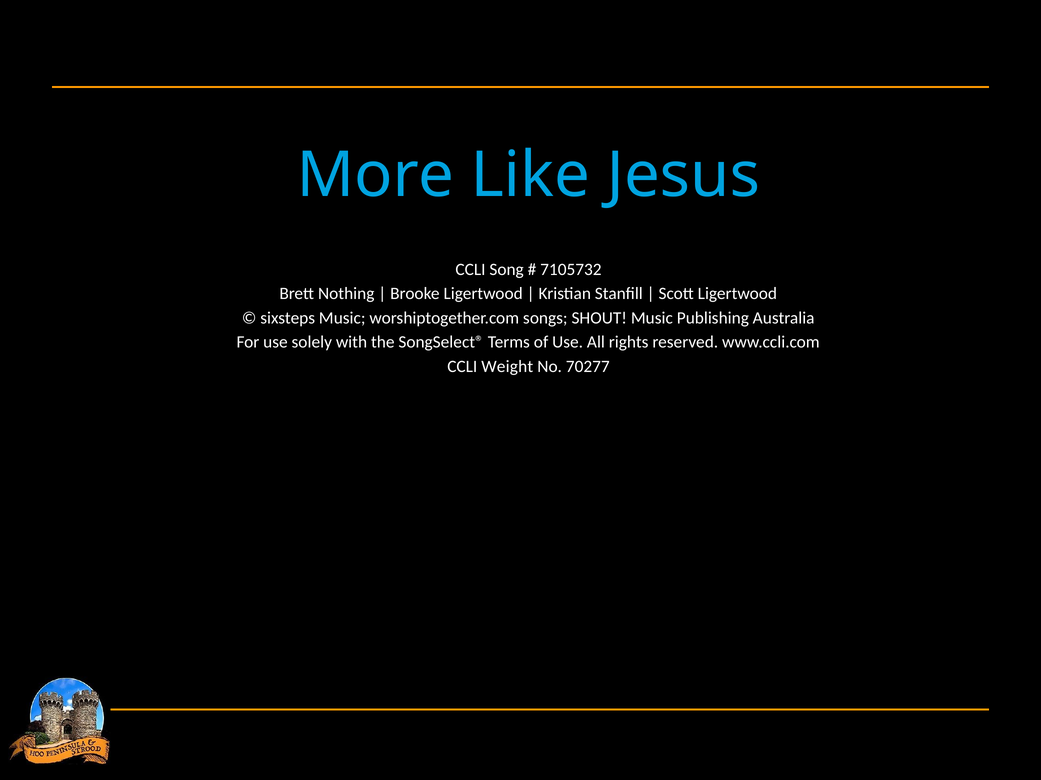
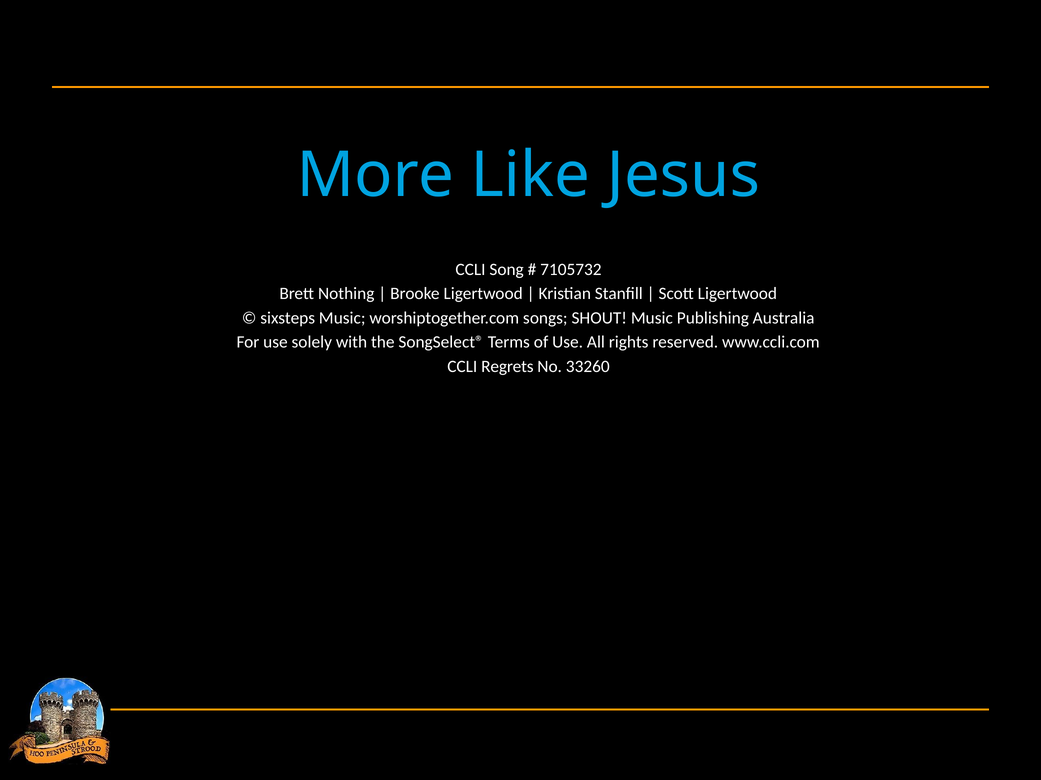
Weight: Weight -> Regrets
70277: 70277 -> 33260
